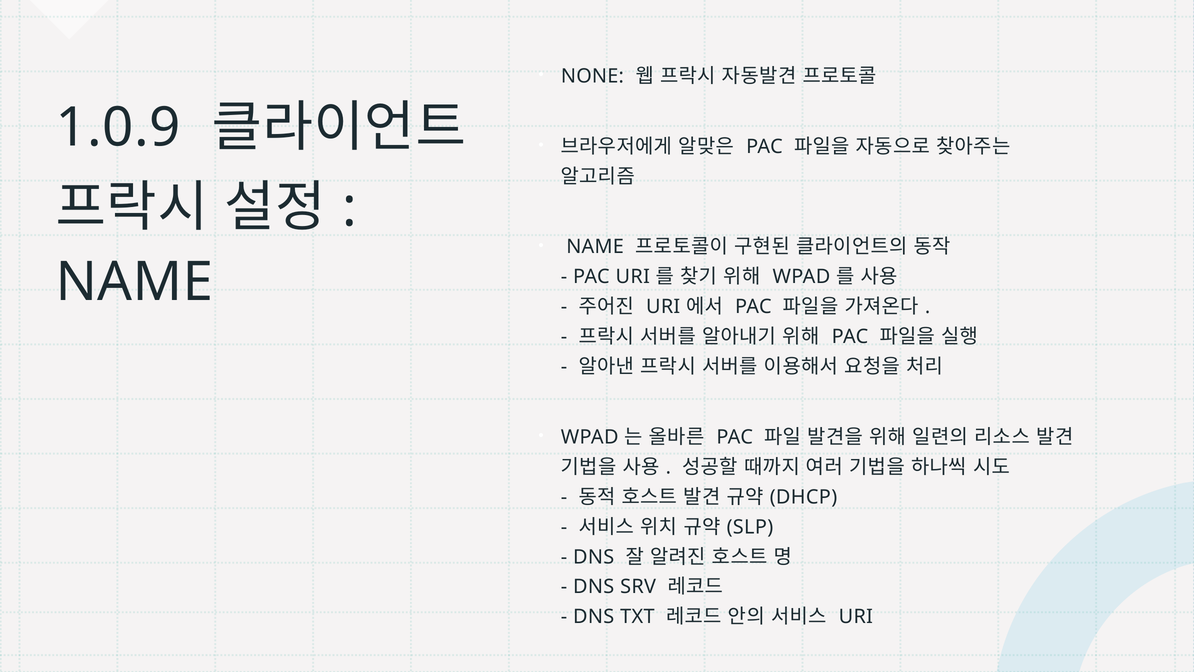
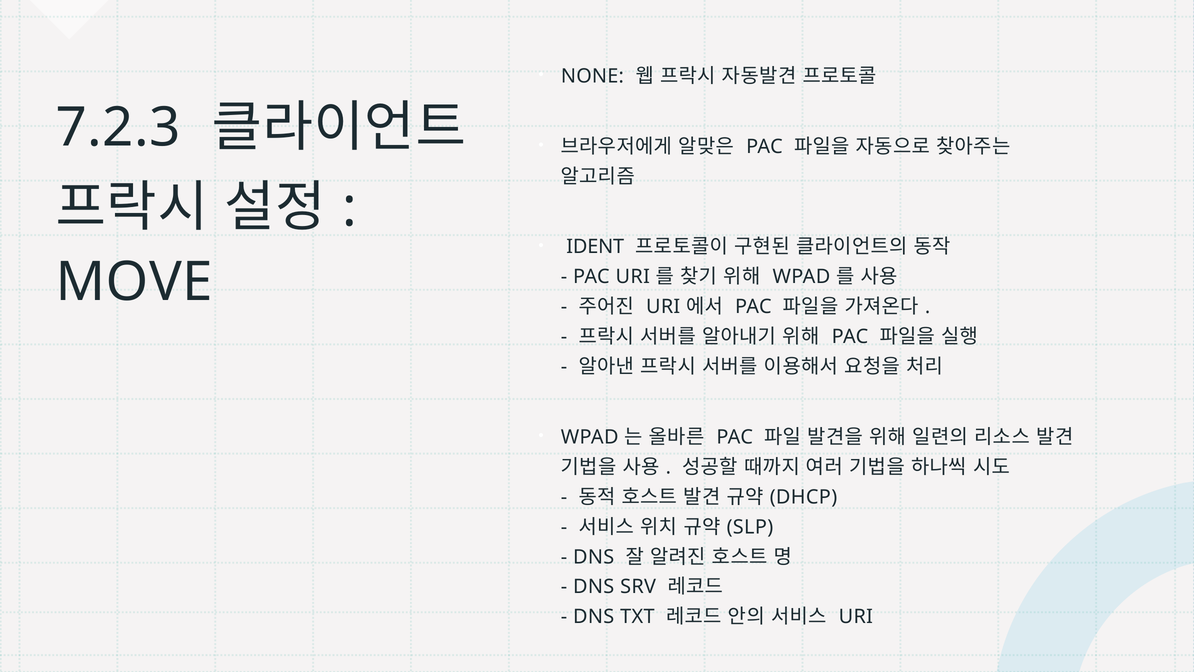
1.0.9: 1.0.9 -> 7.2.3
NAME at (595, 247): NAME -> IDENT
NAME at (134, 282): NAME -> MOVE
